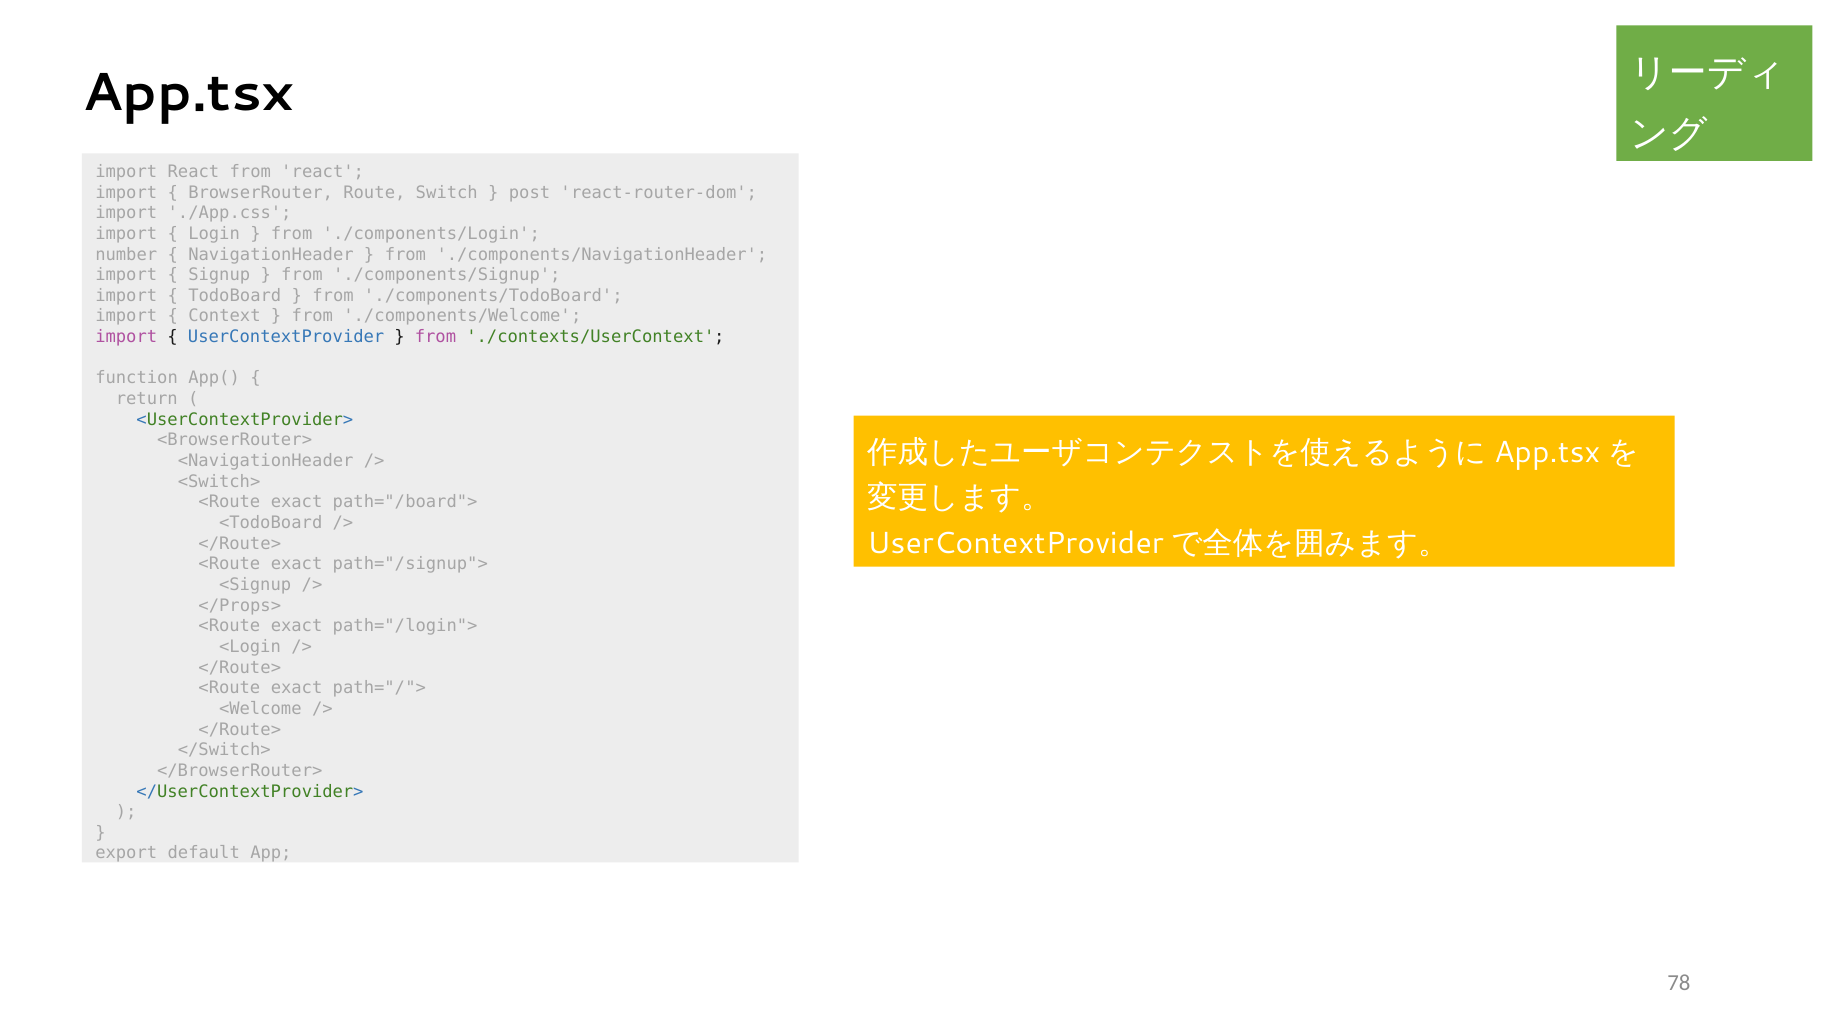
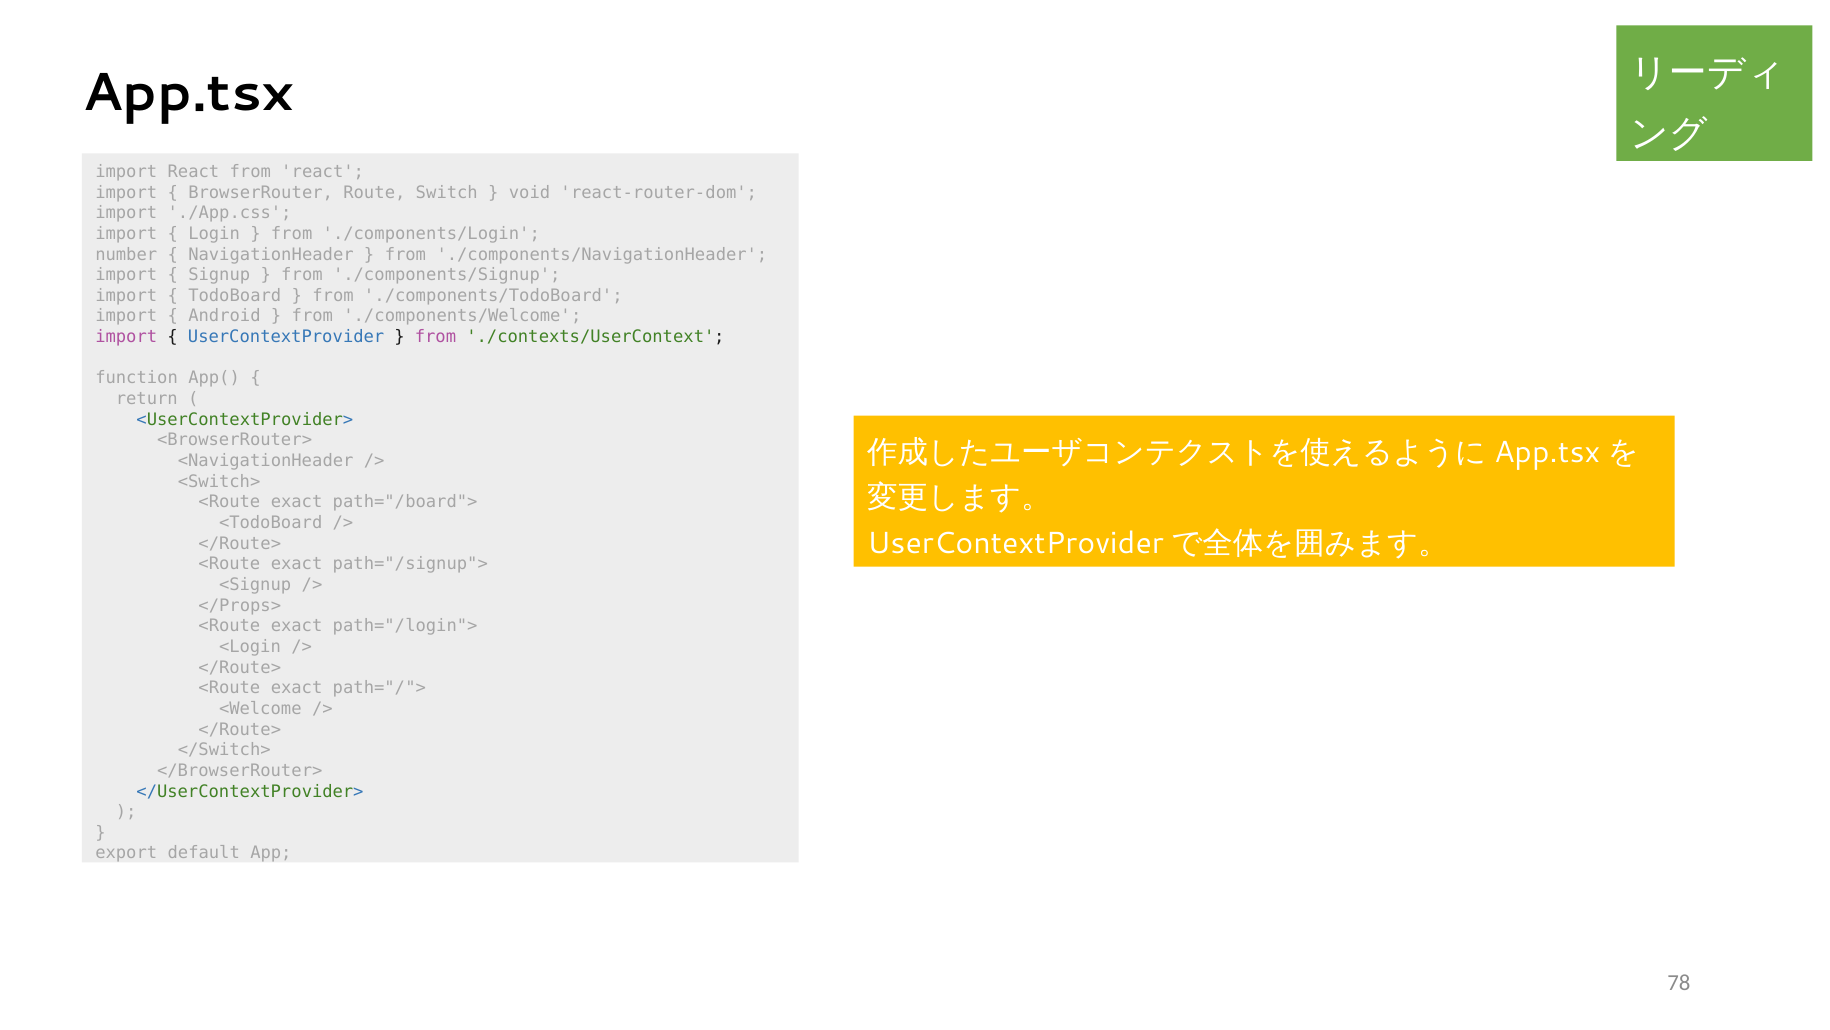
post: post -> void
Context: Context -> Android
